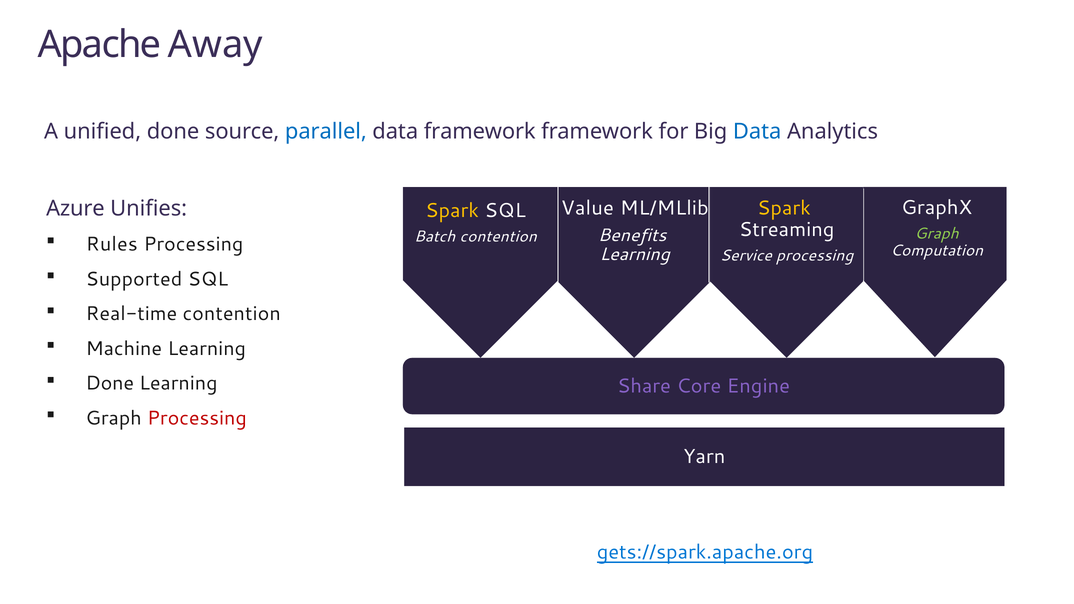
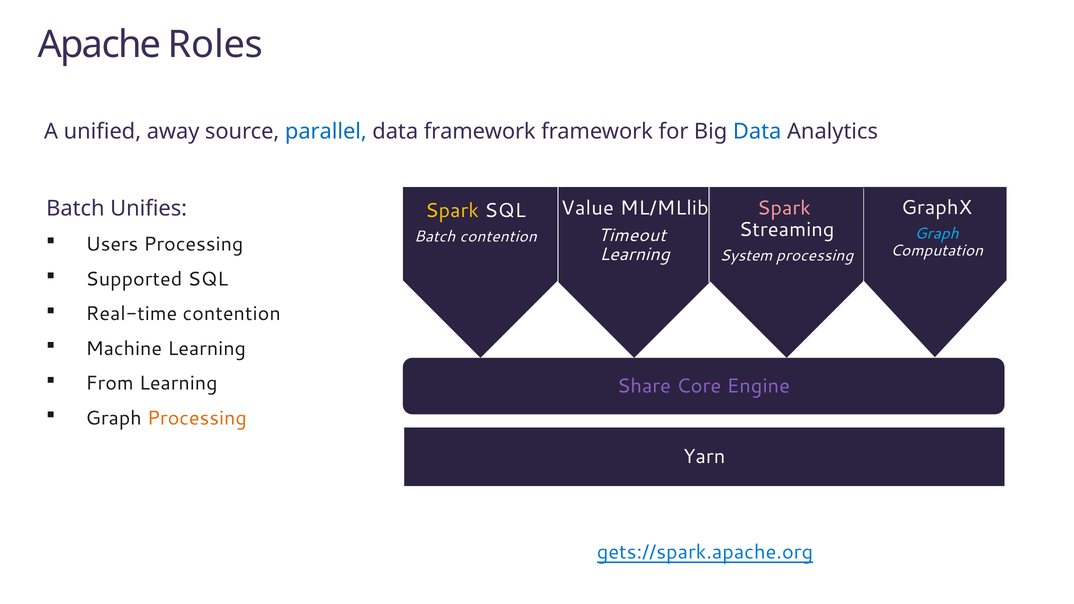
Away: Away -> Roles
unified done: done -> away
Spark at (784, 208) colour: yellow -> pink
Azure at (75, 208): Azure -> Batch
Graph at (937, 234) colour: light green -> light blue
Benefits: Benefits -> Timeout
Rules: Rules -> Users
Service: Service -> System
Done at (110, 384): Done -> From
Processing at (197, 418) colour: red -> orange
